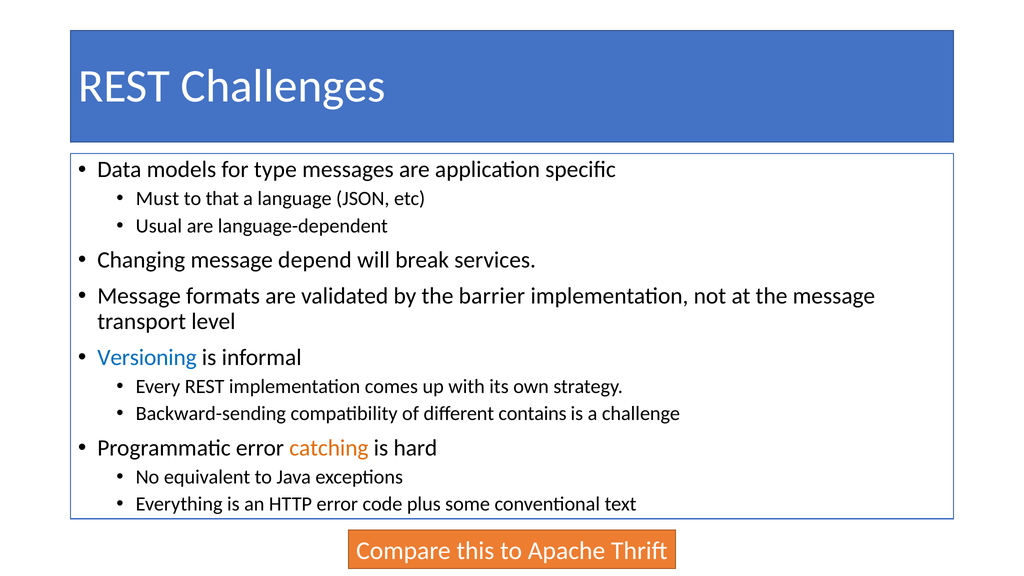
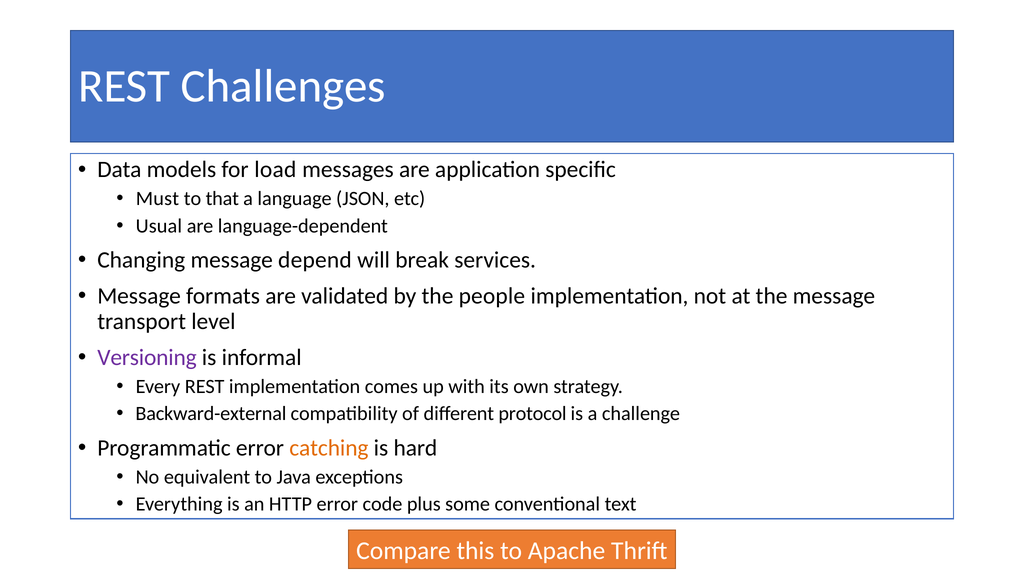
type: type -> load
barrier: barrier -> people
Versioning colour: blue -> purple
Backward-sending: Backward-sending -> Backward-external
contains: contains -> protocol
